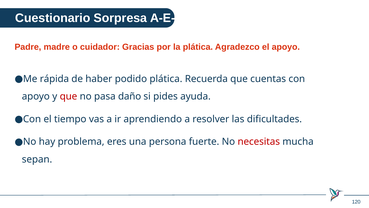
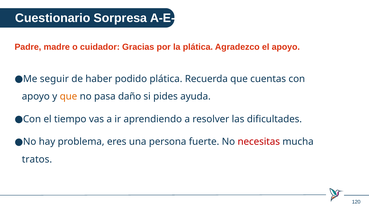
rápida: rápida -> seguir
que at (68, 96) colour: red -> orange
sepan: sepan -> tratos
